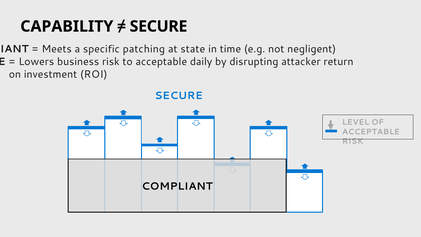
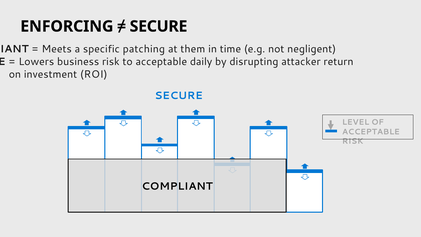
CAPABILITY: CAPABILITY -> ENFORCING
state: state -> them
